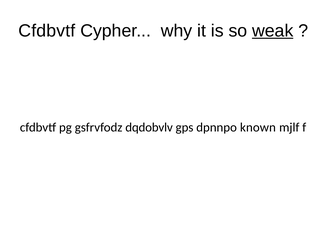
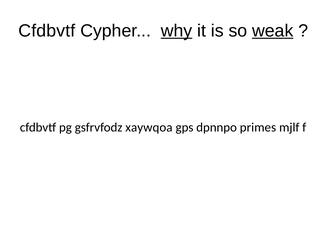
why underline: none -> present
dqdobvlv: dqdobvlv -> xaywqoa
known: known -> primes
